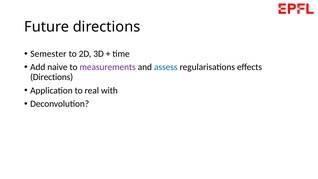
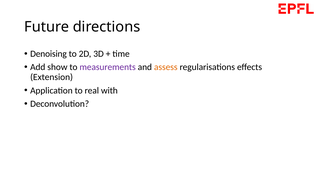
Semester: Semester -> Denoising
naive: naive -> show
assess colour: blue -> orange
Directions at (52, 77): Directions -> Extension
